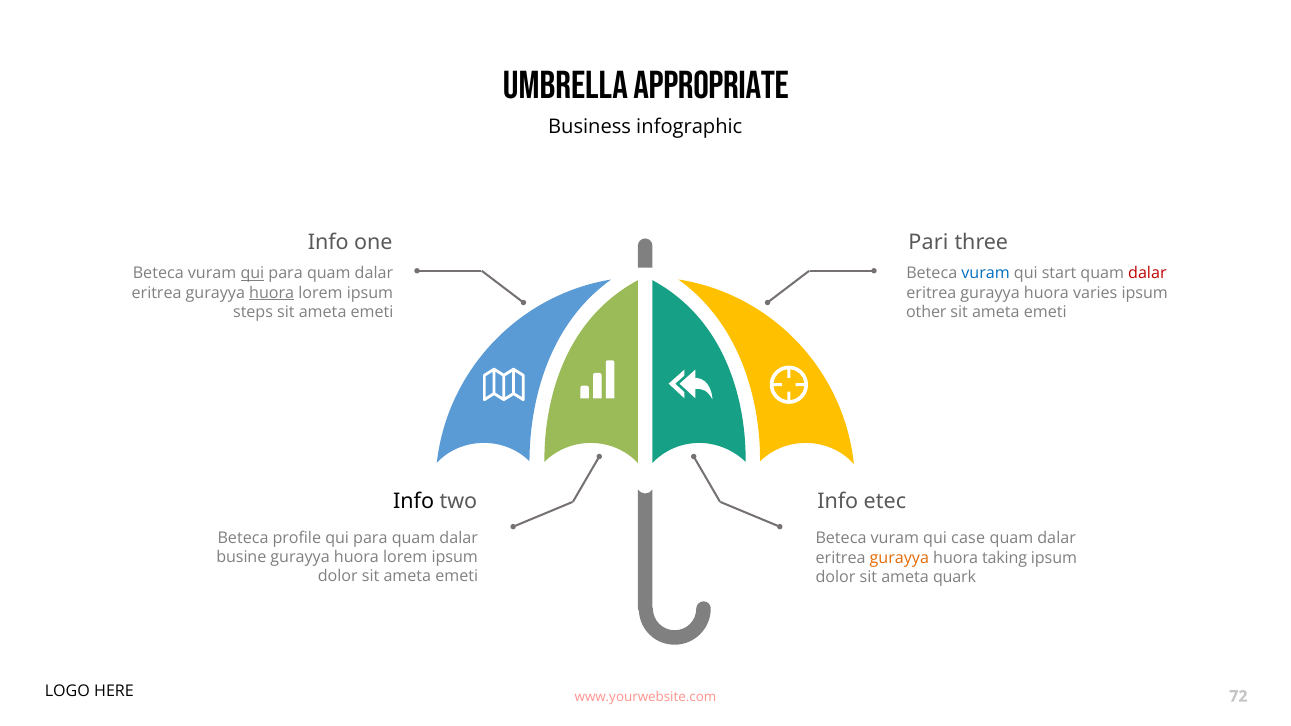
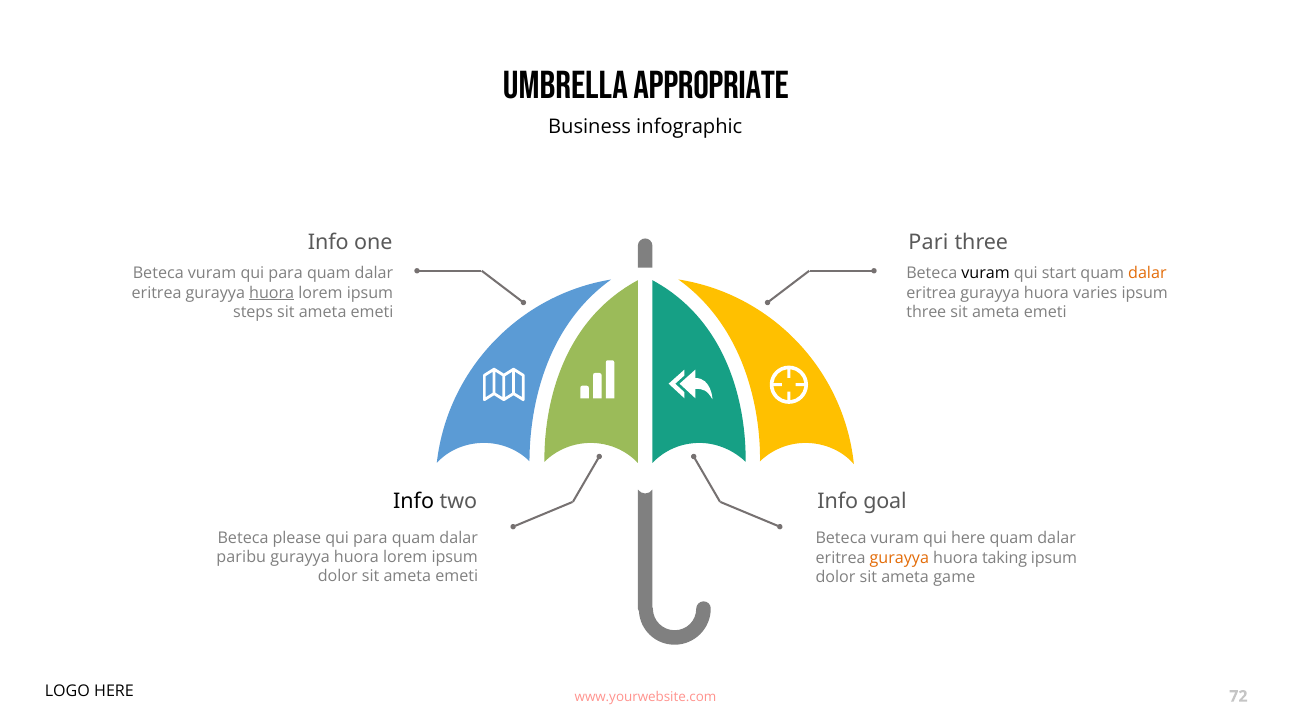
qui at (252, 274) underline: present -> none
vuram at (986, 274) colour: blue -> black
dalar at (1147, 274) colour: red -> orange
other at (926, 312): other -> three
etec: etec -> goal
profile: profile -> please
qui case: case -> here
busine: busine -> paribu
quark: quark -> game
